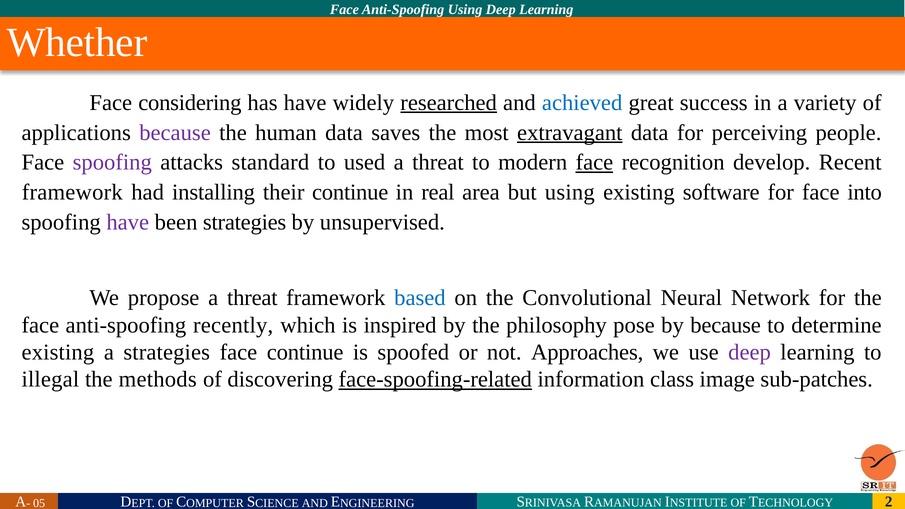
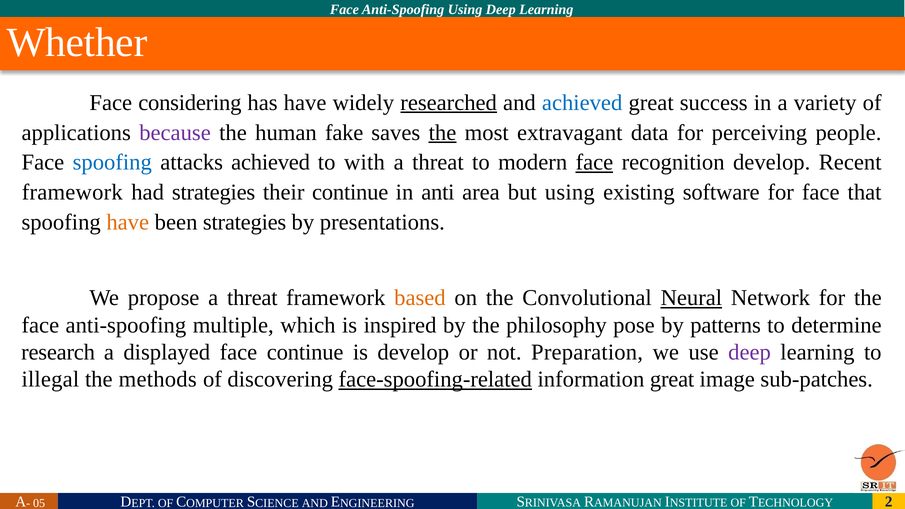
human data: data -> fake
the at (443, 133) underline: none -> present
extravagant underline: present -> none
spoofing at (112, 162) colour: purple -> blue
attacks standard: standard -> achieved
used: used -> with
had installing: installing -> strategies
real: real -> anti
into: into -> that
have at (128, 222) colour: purple -> orange
unsupervised: unsupervised -> presentations
based colour: blue -> orange
Neural underline: none -> present
recently: recently -> multiple
by because: because -> patterns
existing at (58, 352): existing -> research
a strategies: strategies -> displayed
is spoofed: spoofed -> develop
Approaches: Approaches -> Preparation
information class: class -> great
